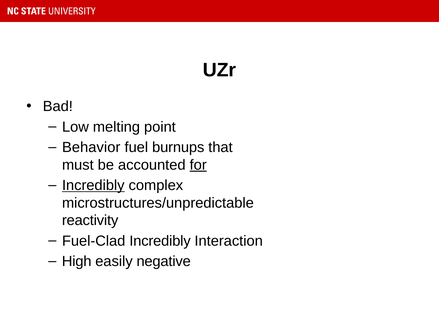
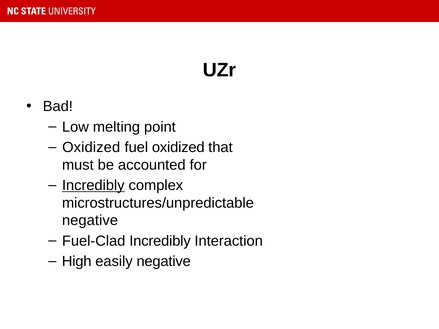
Behavior at (91, 147): Behavior -> Oxidized
fuel burnups: burnups -> oxidized
for underline: present -> none
reactivity at (90, 221): reactivity -> negative
